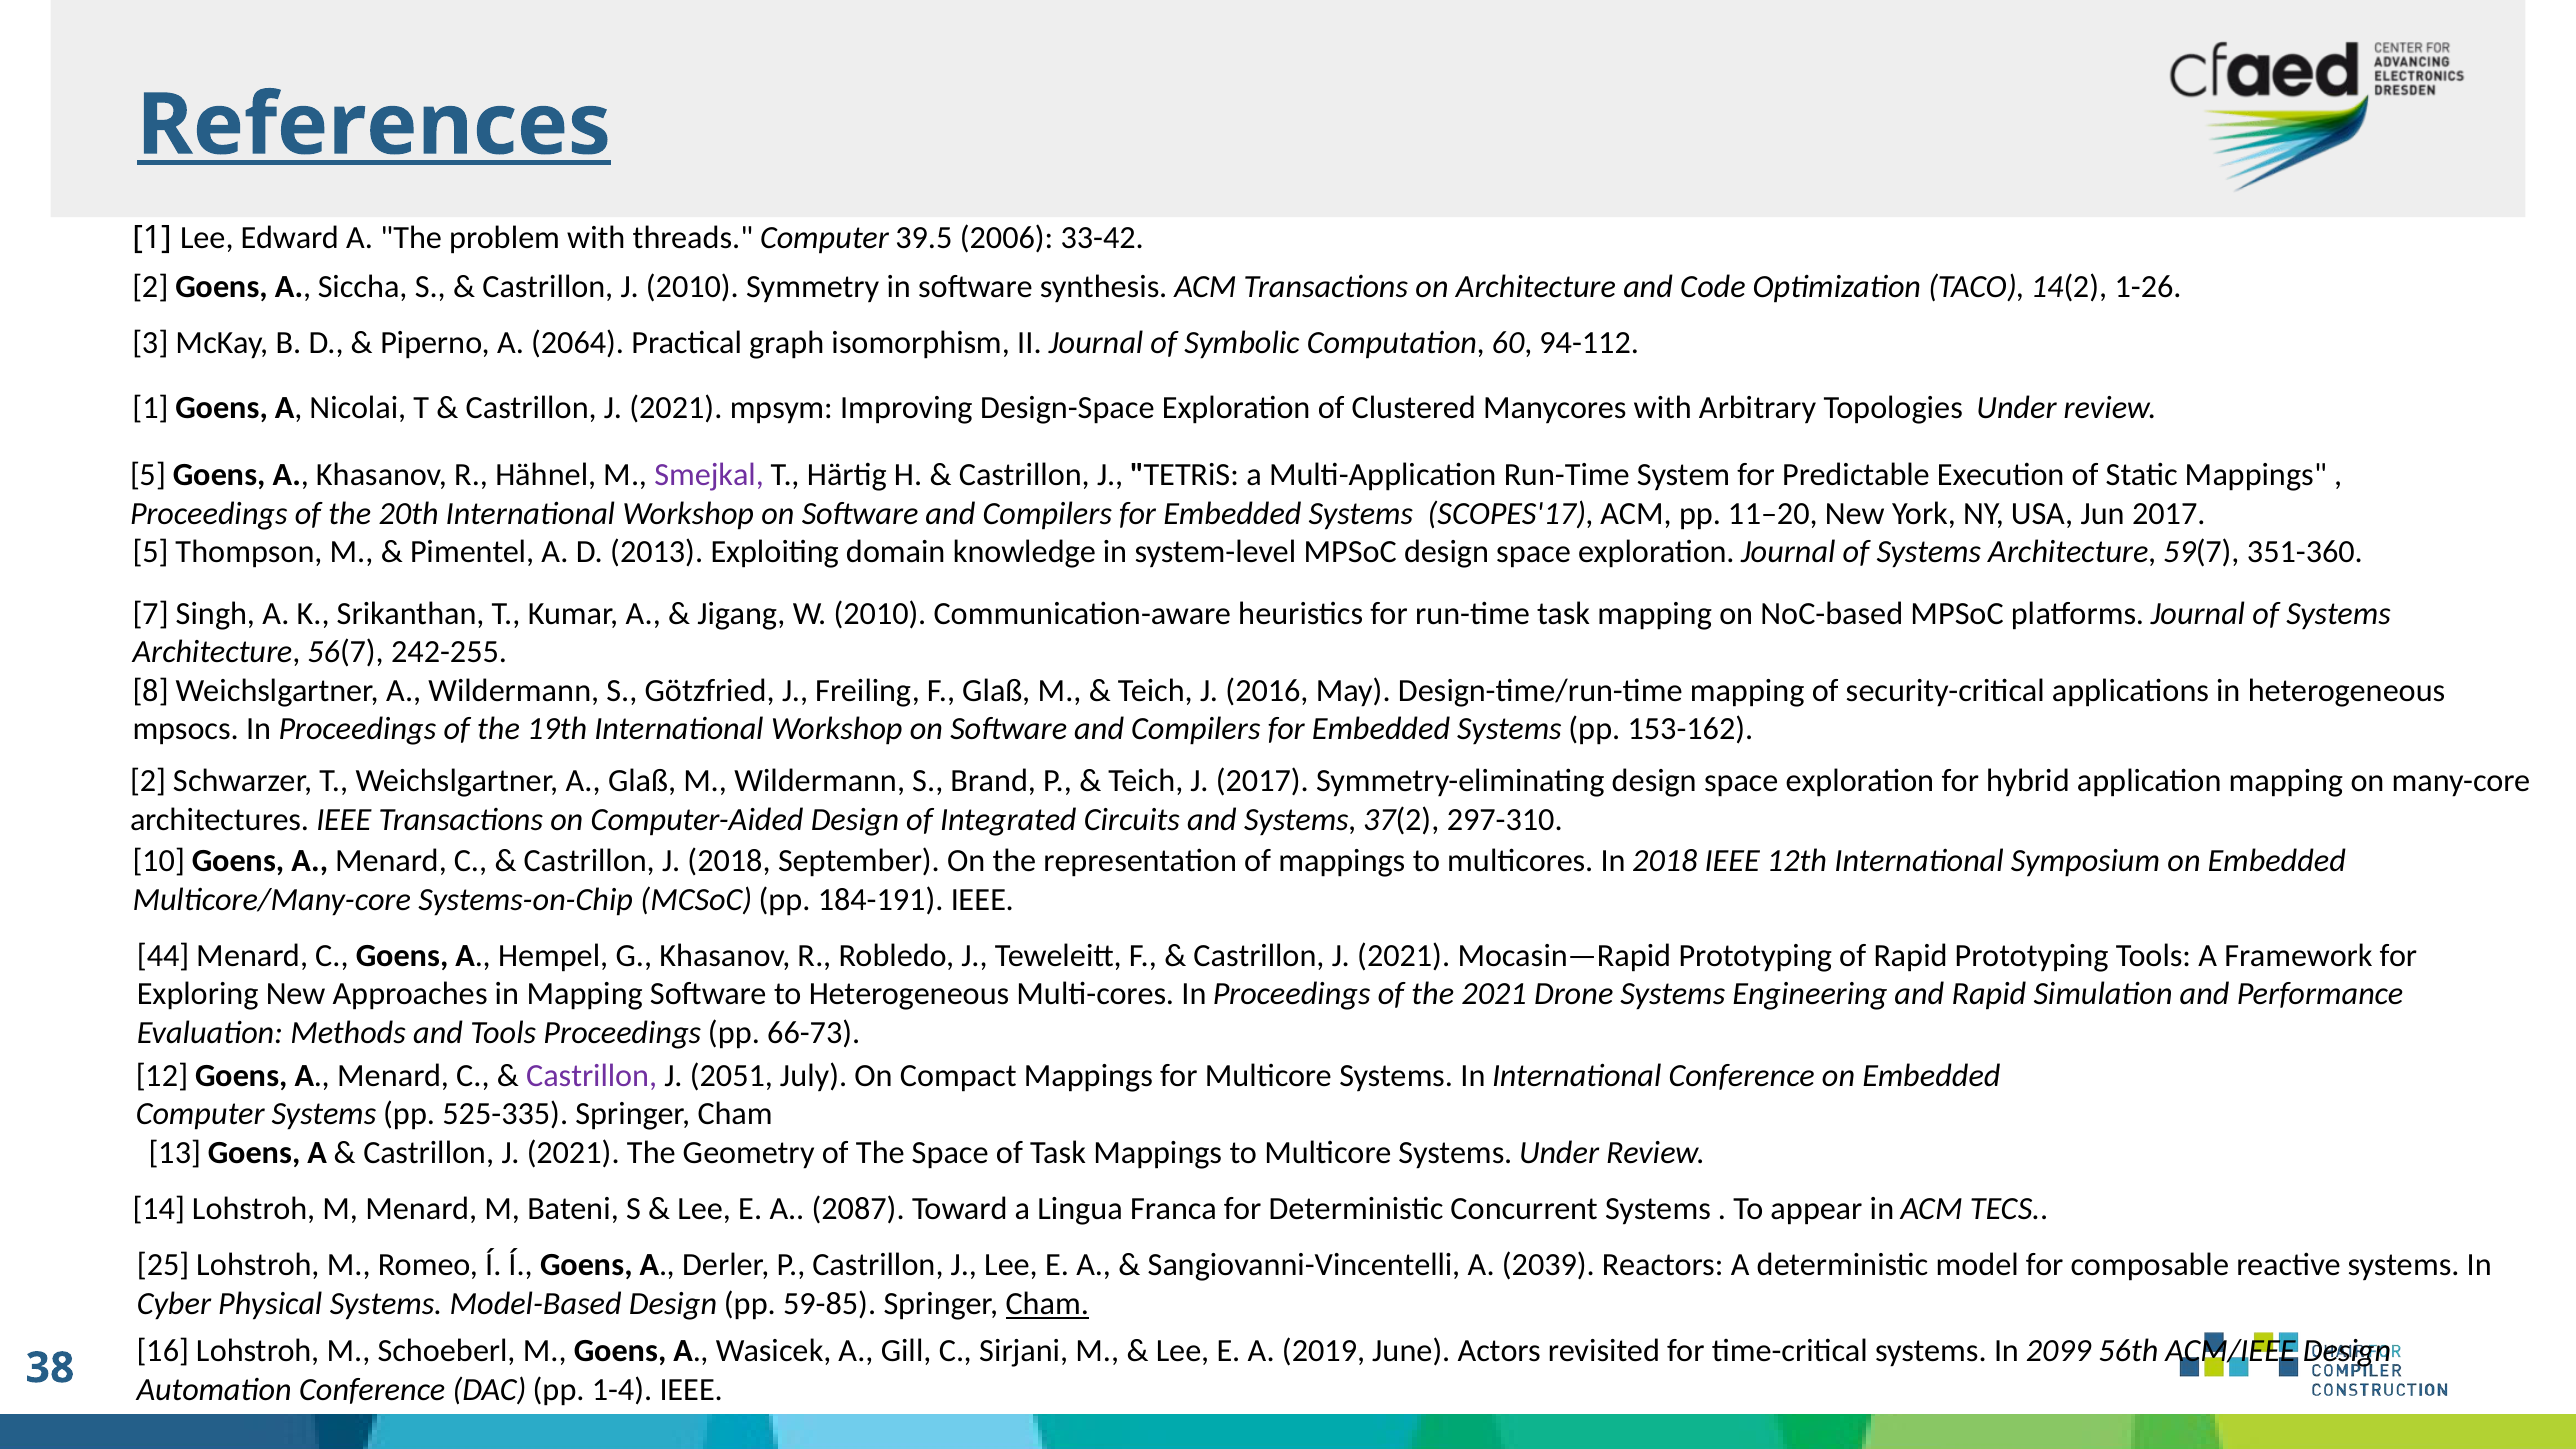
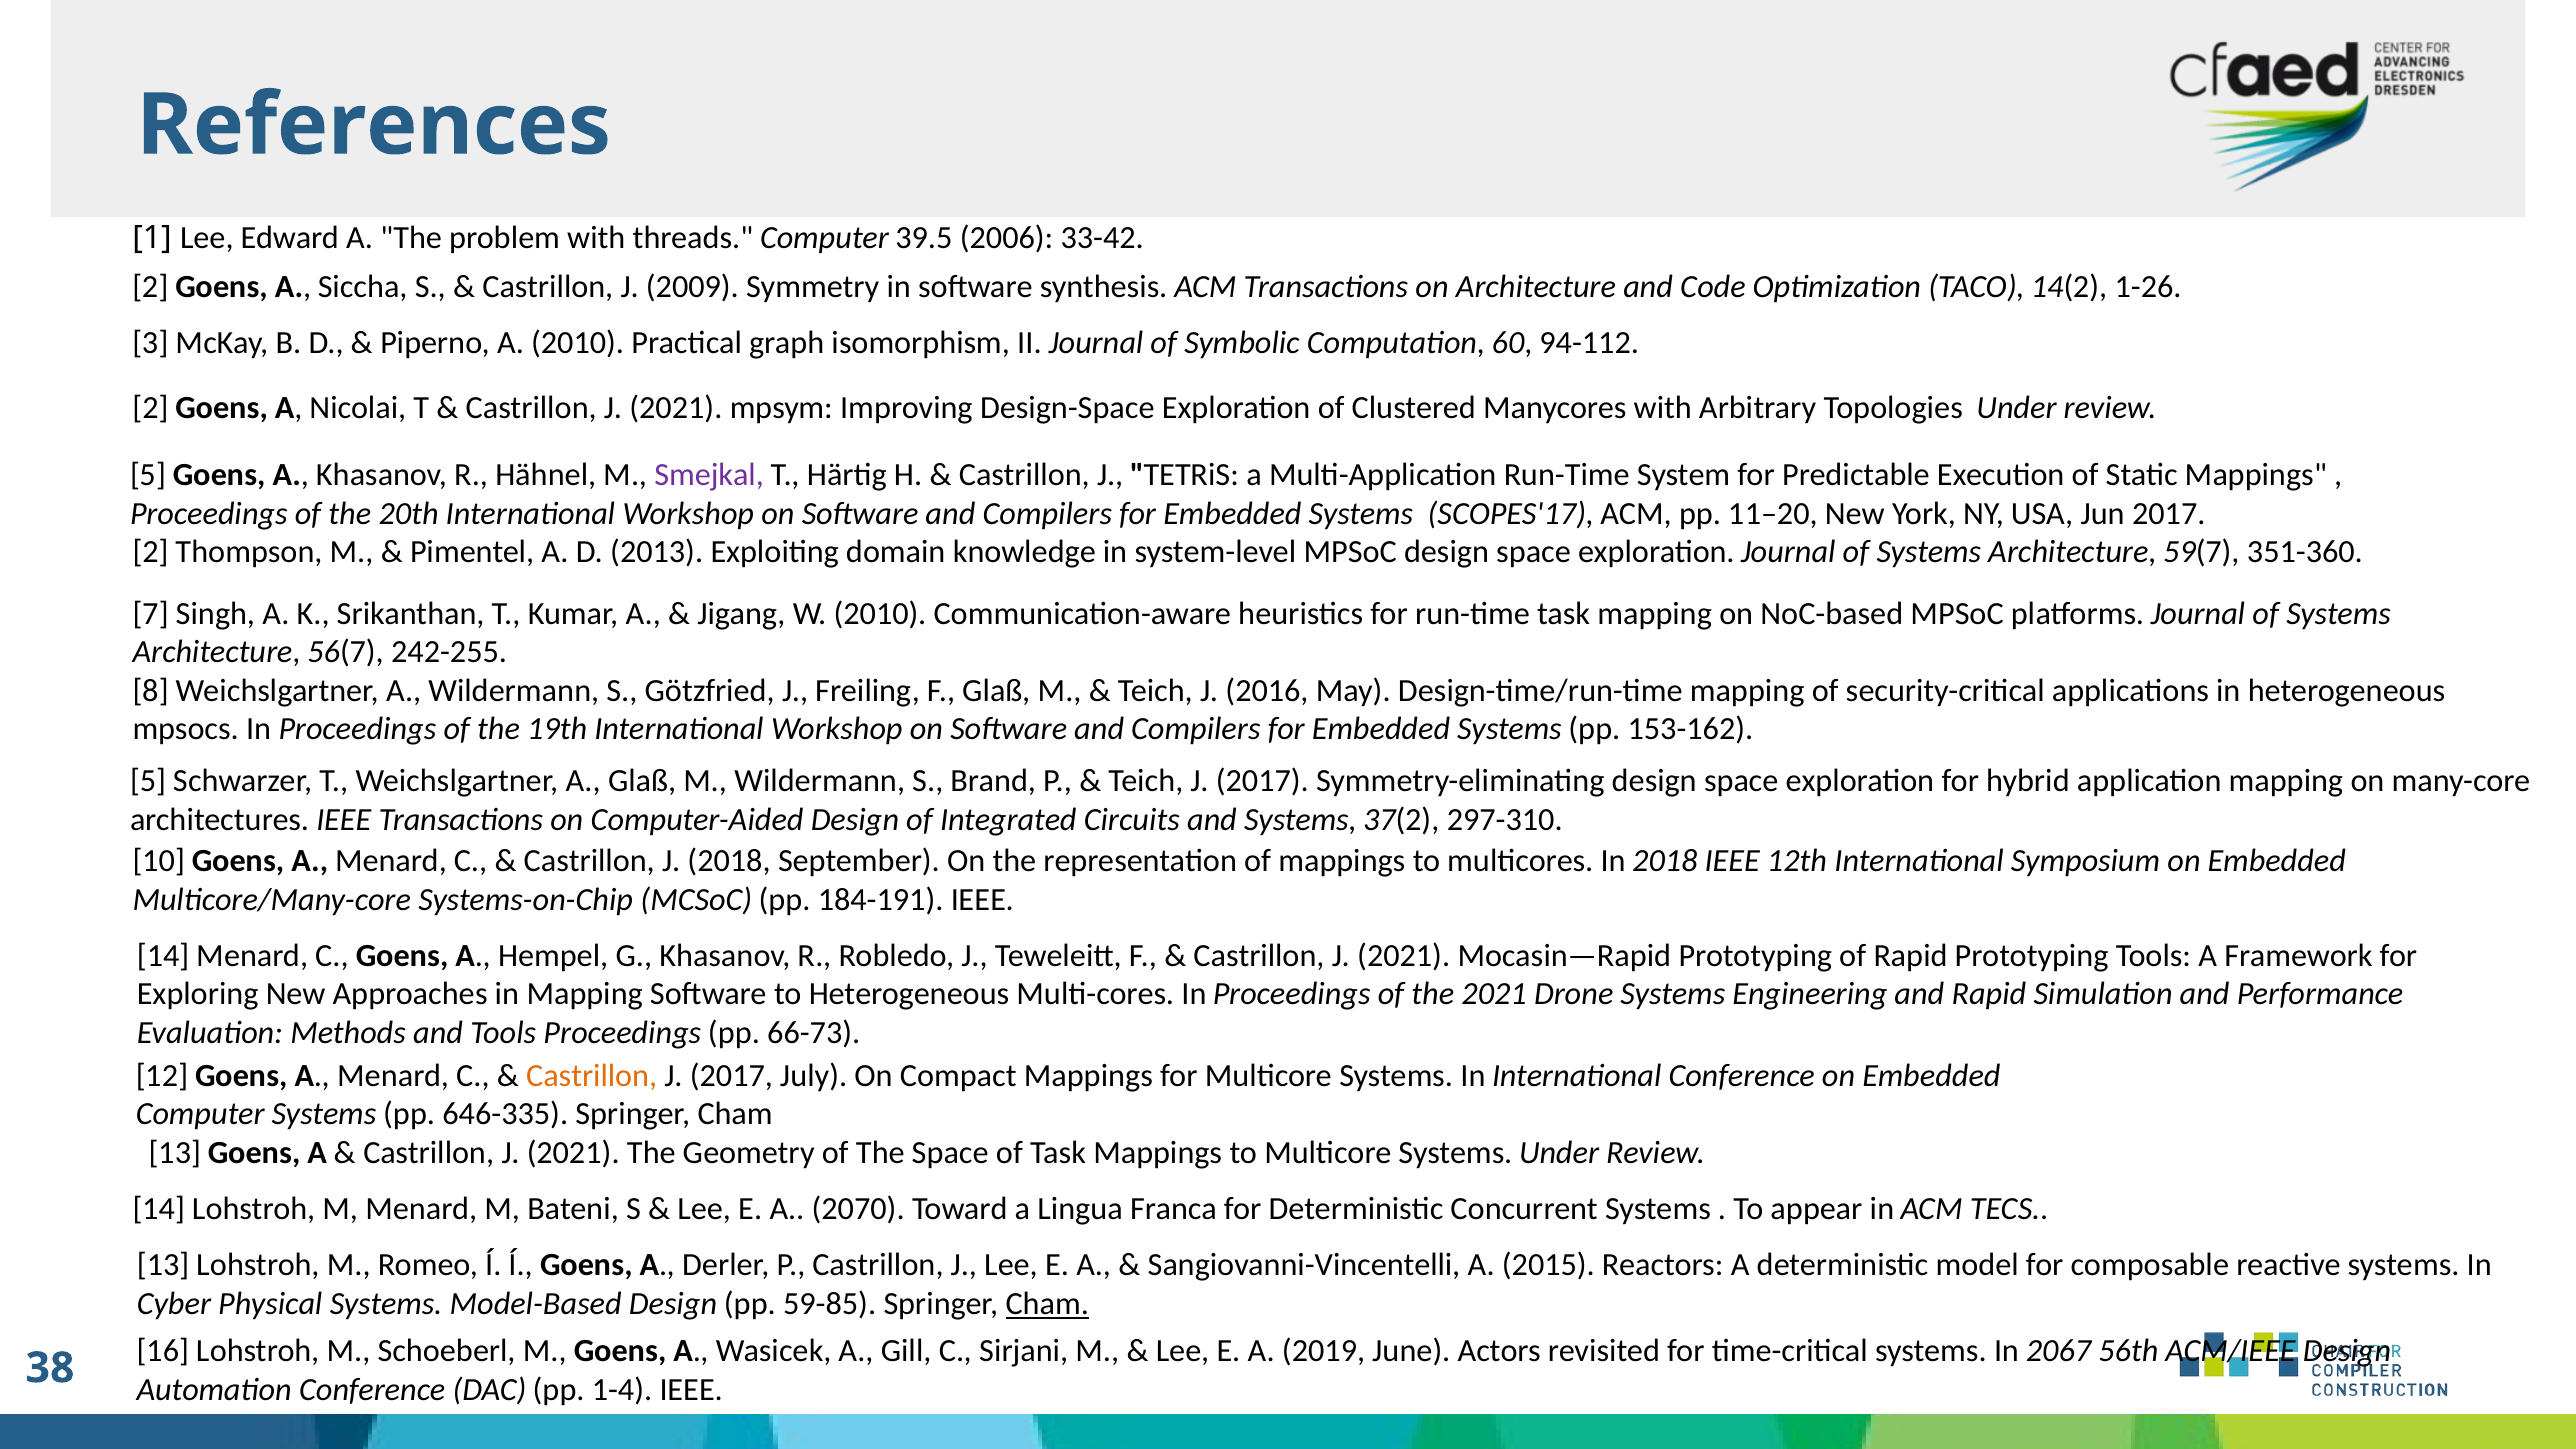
References underline: present -> none
J 2010: 2010 -> 2009
A 2064: 2064 -> 2010
1 at (150, 408): 1 -> 2
5 at (151, 552): 5 -> 2
2 at (148, 781): 2 -> 5
44 at (163, 955): 44 -> 14
Castrillon at (592, 1075) colour: purple -> orange
2051 at (731, 1075): 2051 -> 2017
525-335: 525-335 -> 646-335
2087: 2087 -> 2070
25 at (163, 1265): 25 -> 13
2039: 2039 -> 2015
2099: 2099 -> 2067
